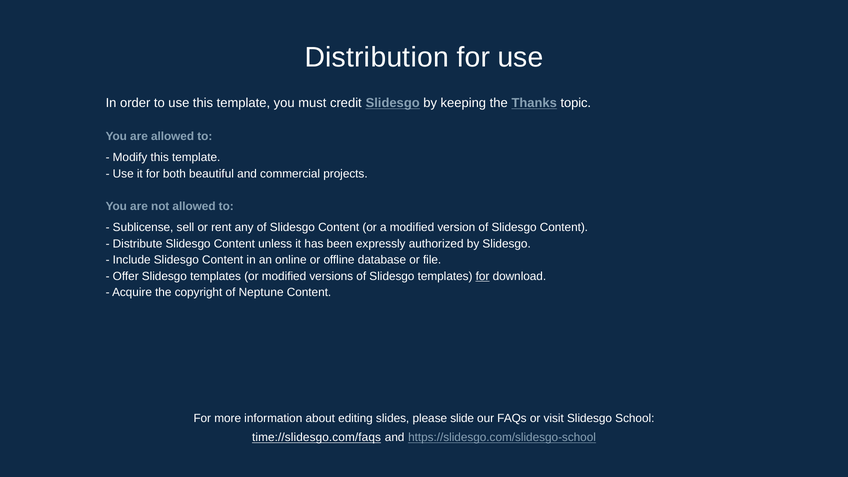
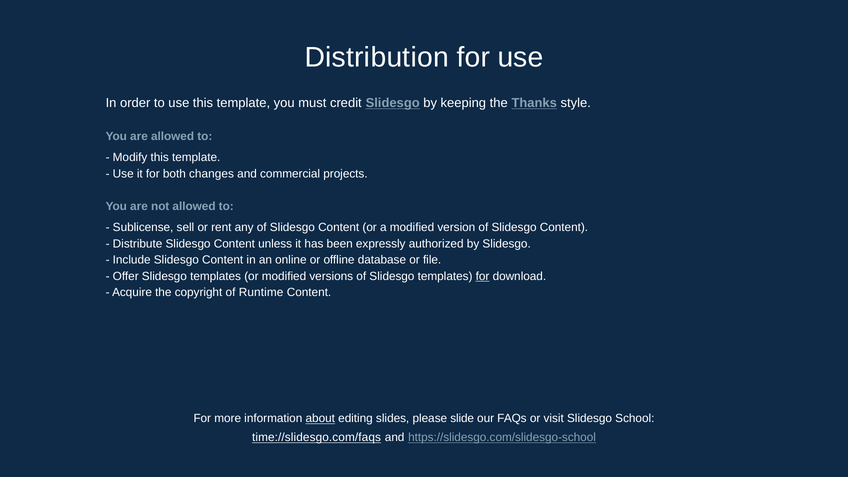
topic: topic -> style
beautiful: beautiful -> changes
Neptune: Neptune -> Runtime
about underline: none -> present
